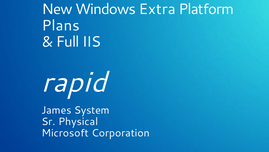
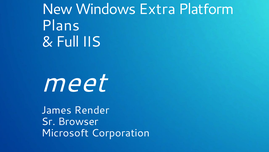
rapid: rapid -> meet
System: System -> Render
Physical: Physical -> Browser
